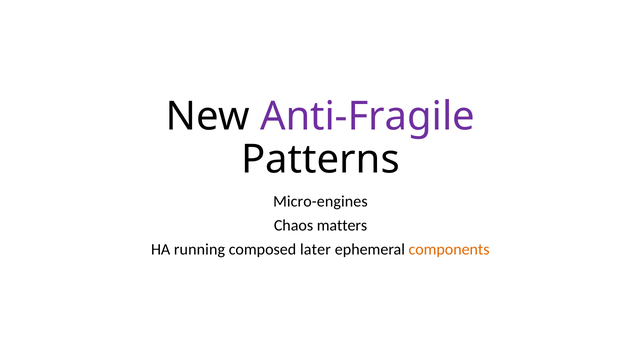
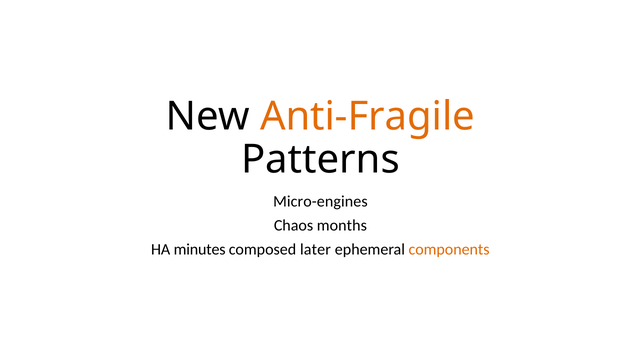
Anti-Fragile colour: purple -> orange
matters: matters -> months
running: running -> minutes
